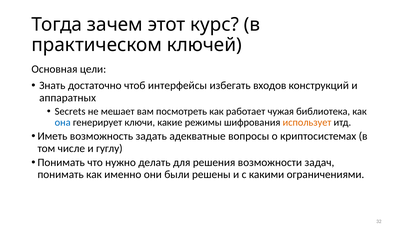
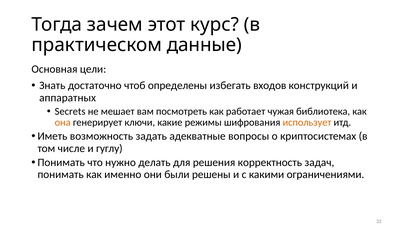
ключей: ключей -> данные
интерфейсы: интерфейсы -> определены
она colour: blue -> orange
возможности: возможности -> корректность
